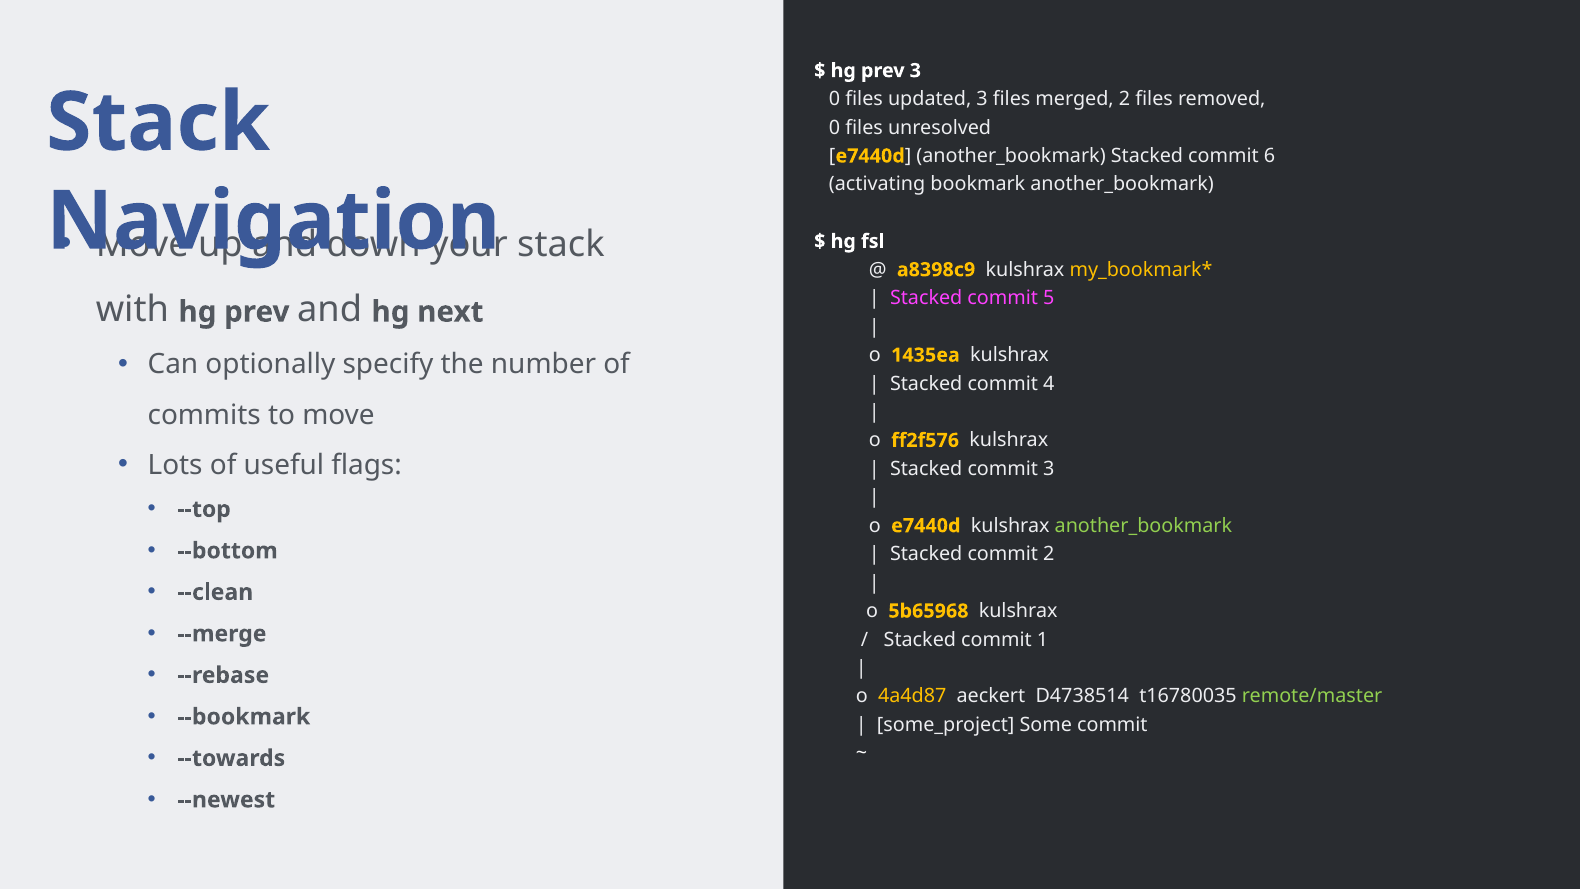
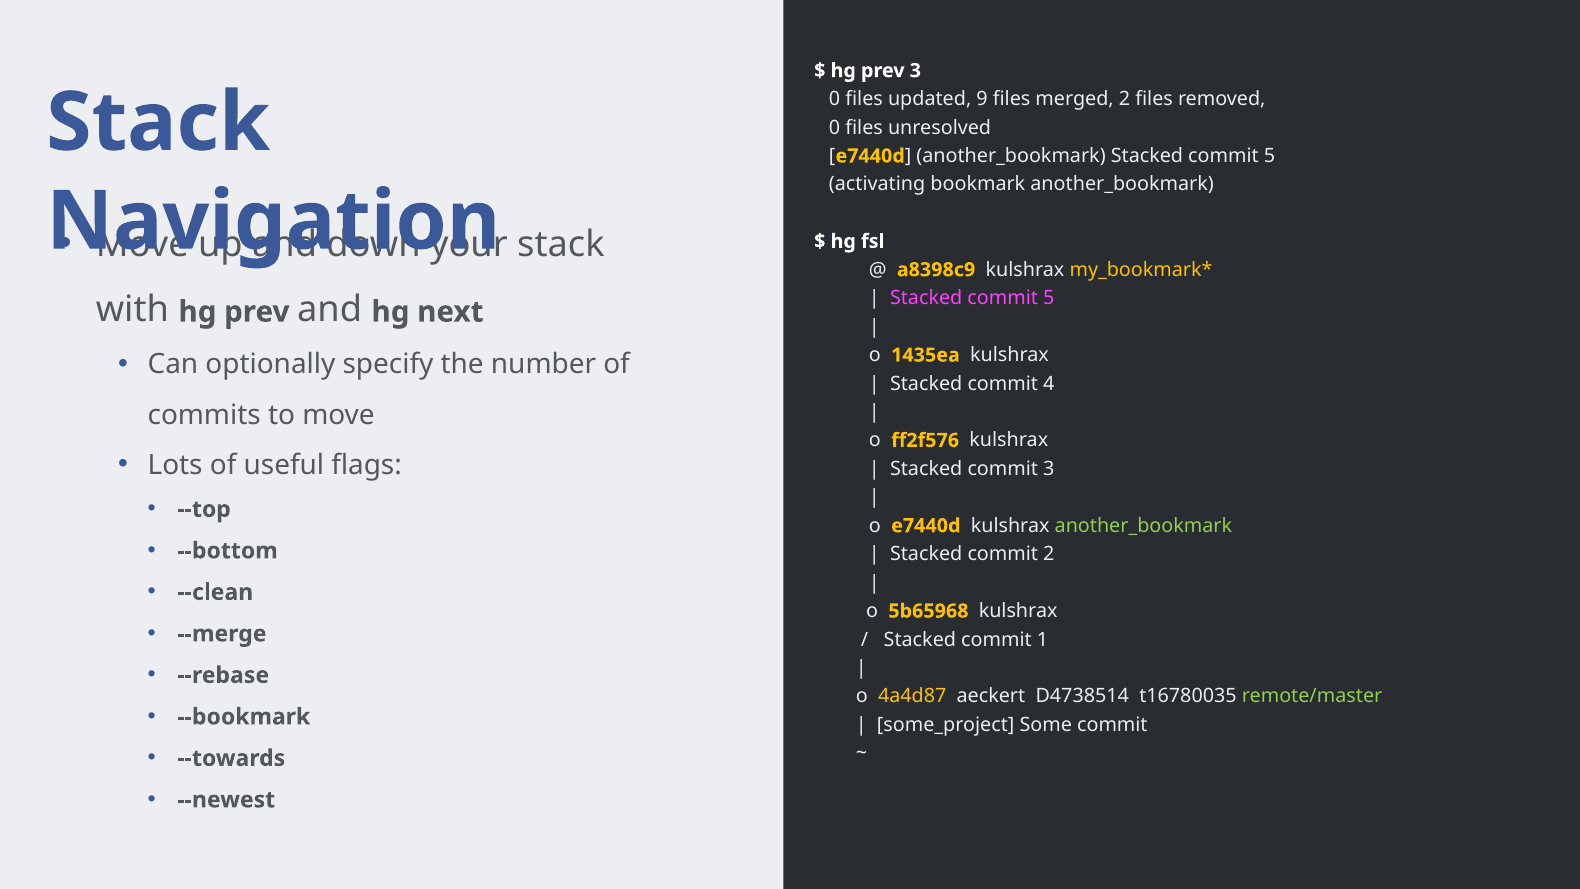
updated 3: 3 -> 9
another_bookmark Stacked commit 6: 6 -> 5
